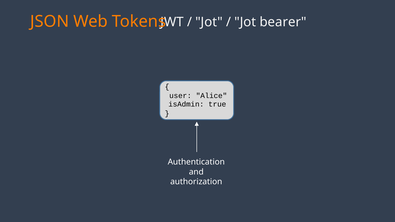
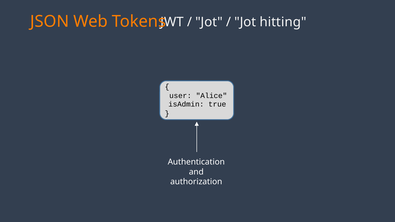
bearer: bearer -> hitting
